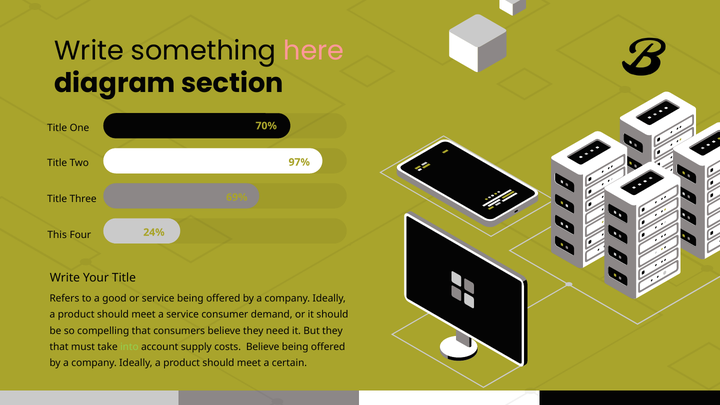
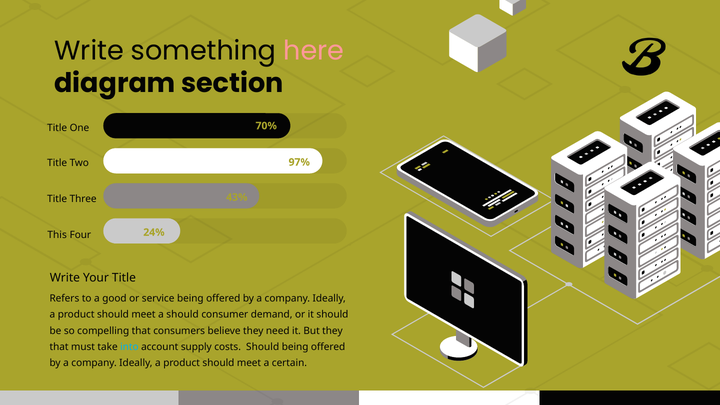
69%: 69% -> 43%
a service: service -> should
into colour: light green -> light blue
costs Believe: Believe -> Should
